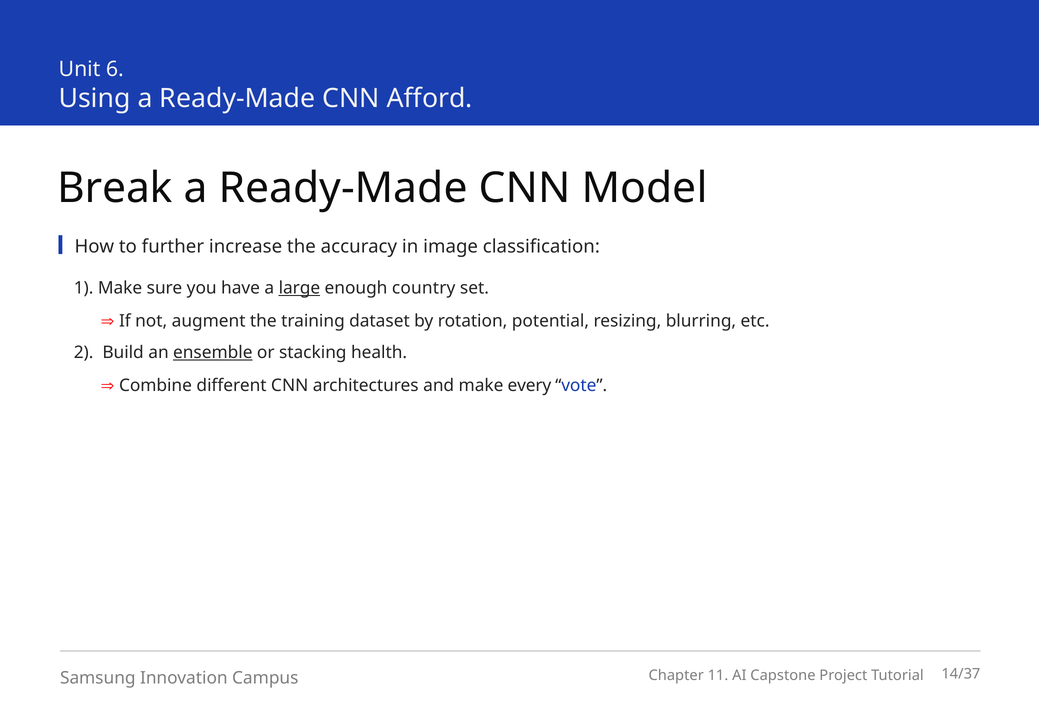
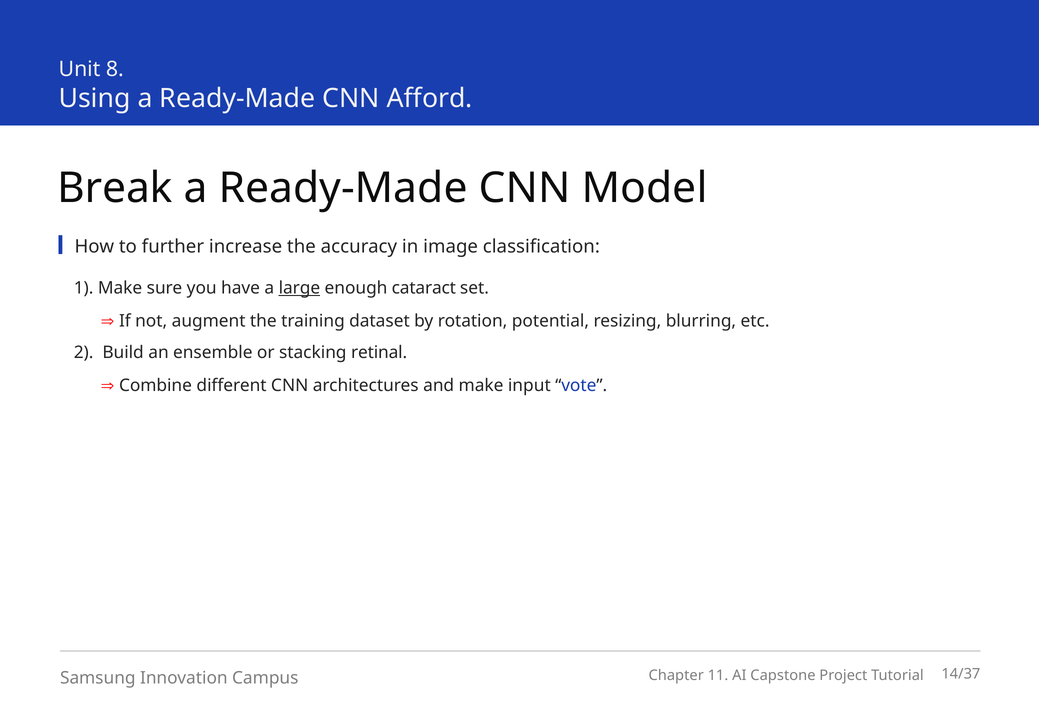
6: 6 -> 8
country: country -> cataract
ensemble underline: present -> none
health: health -> retinal
every: every -> input
